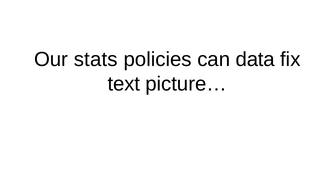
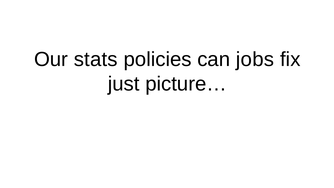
data: data -> jobs
text: text -> just
